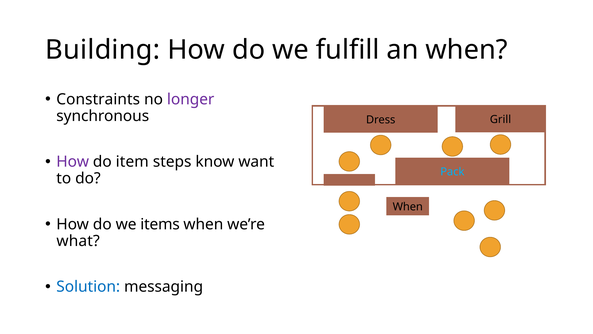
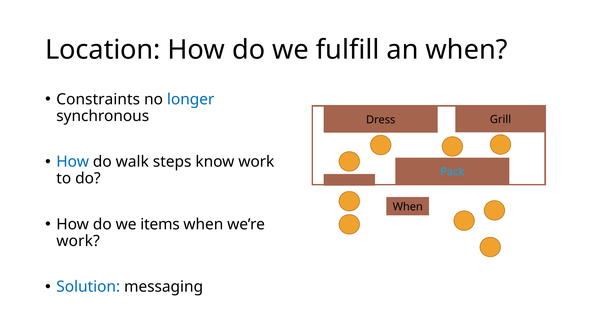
Building: Building -> Location
longer colour: purple -> blue
How at (73, 162) colour: purple -> blue
item: item -> walk
know want: want -> work
what at (78, 241): what -> work
